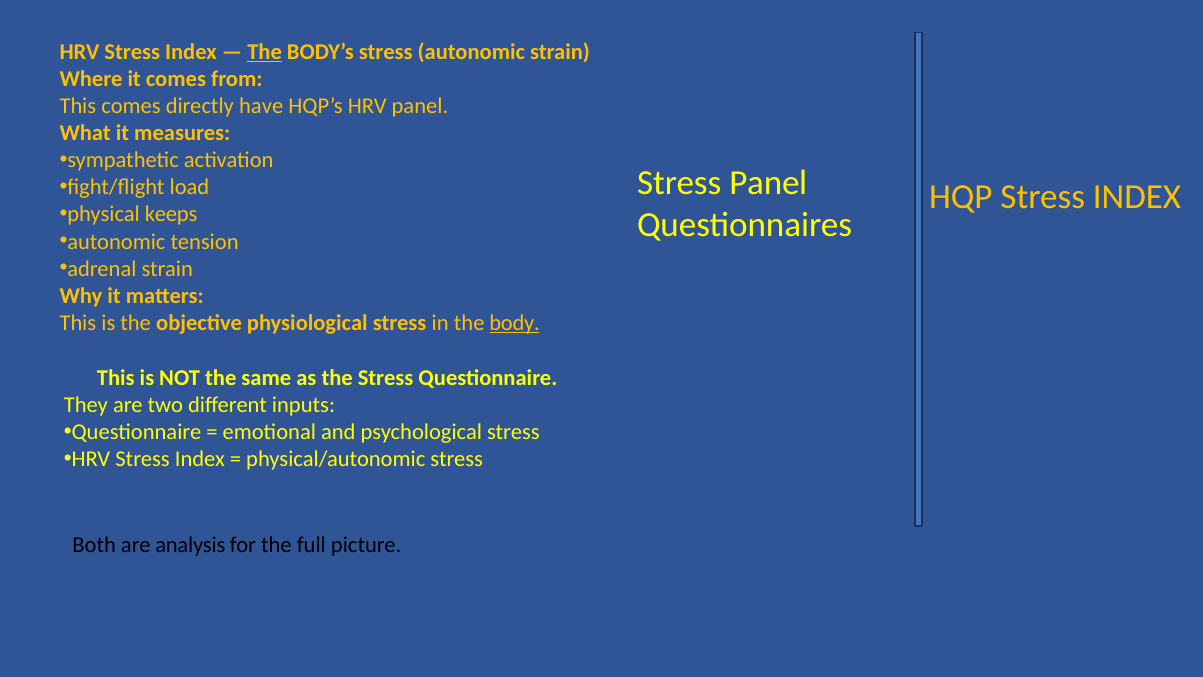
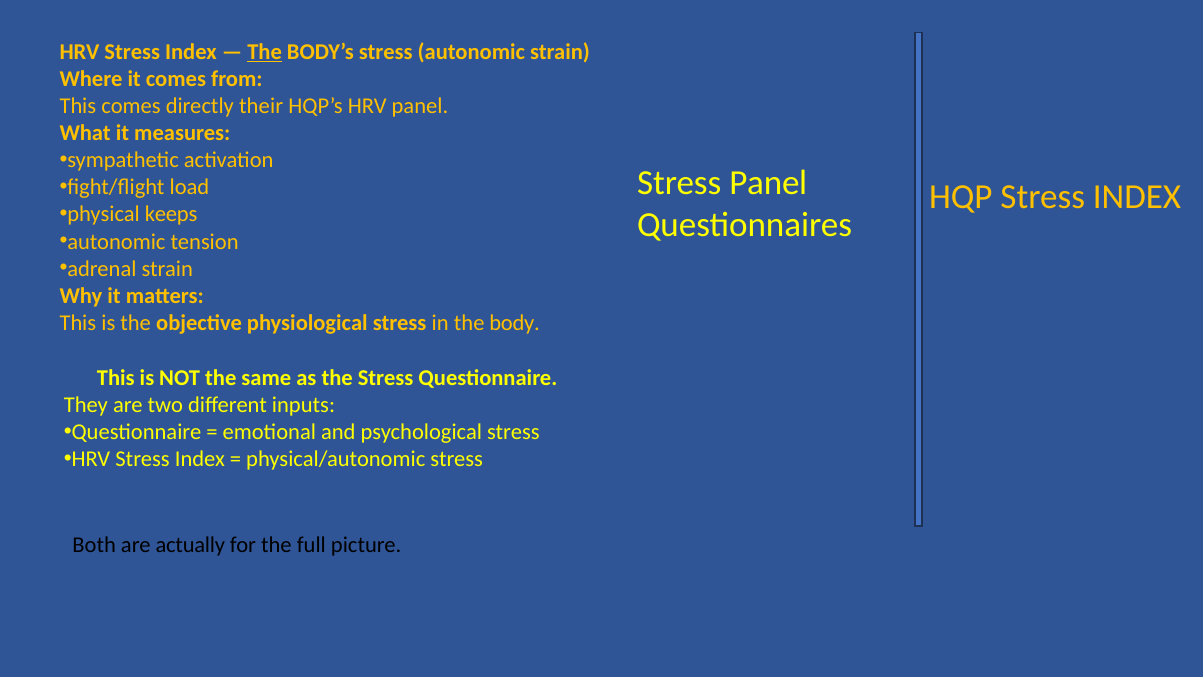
have: have -> their
body underline: present -> none
analysis: analysis -> actually
